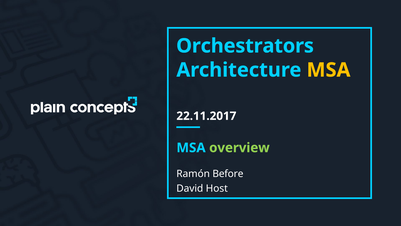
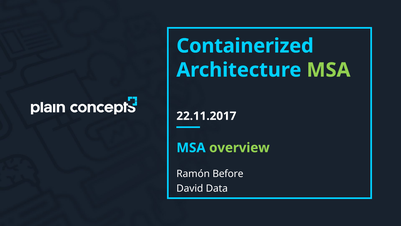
Orchestrators: Orchestrators -> Containerized
MSA at (329, 70) colour: yellow -> light green
Host: Host -> Data
